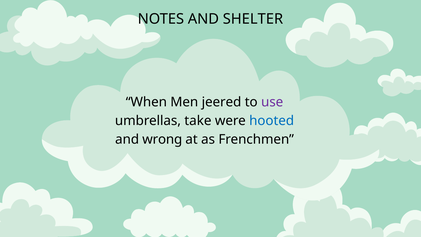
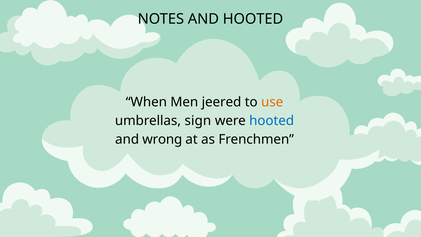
AND SHELTER: SHELTER -> HOOTED
use colour: purple -> orange
take: take -> sign
